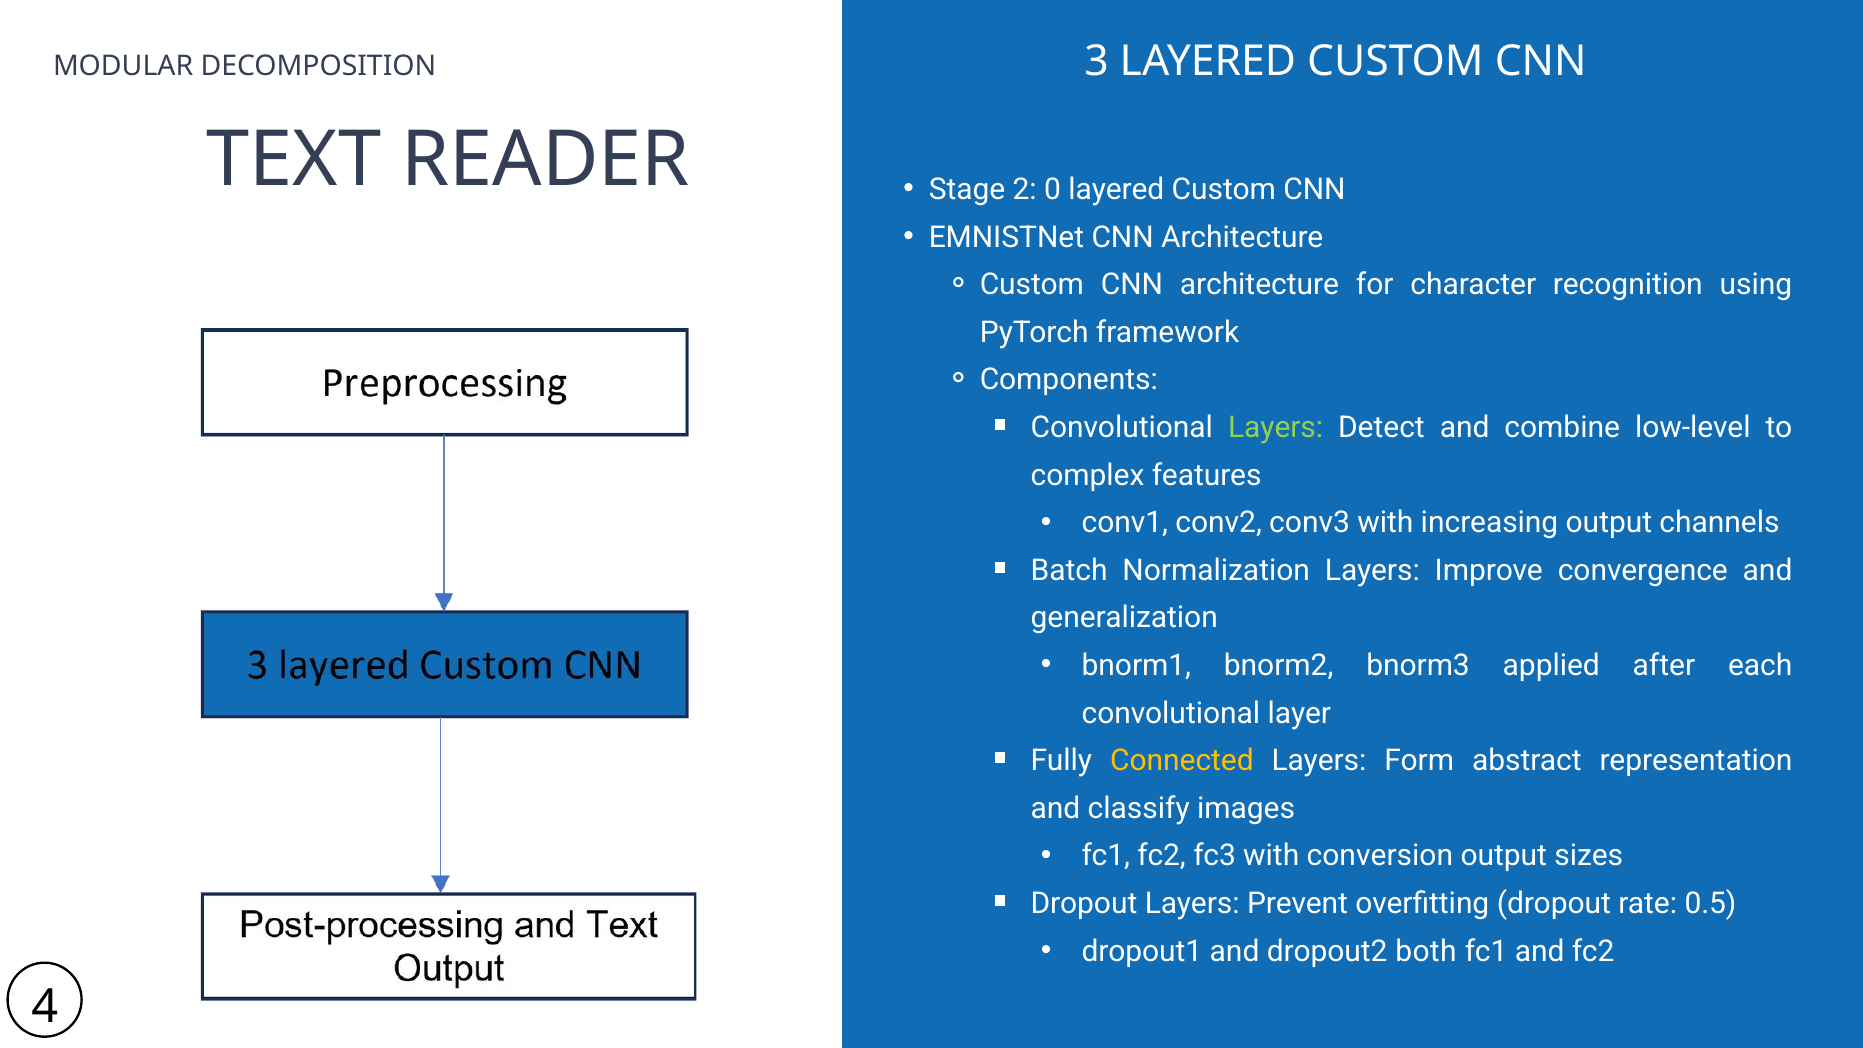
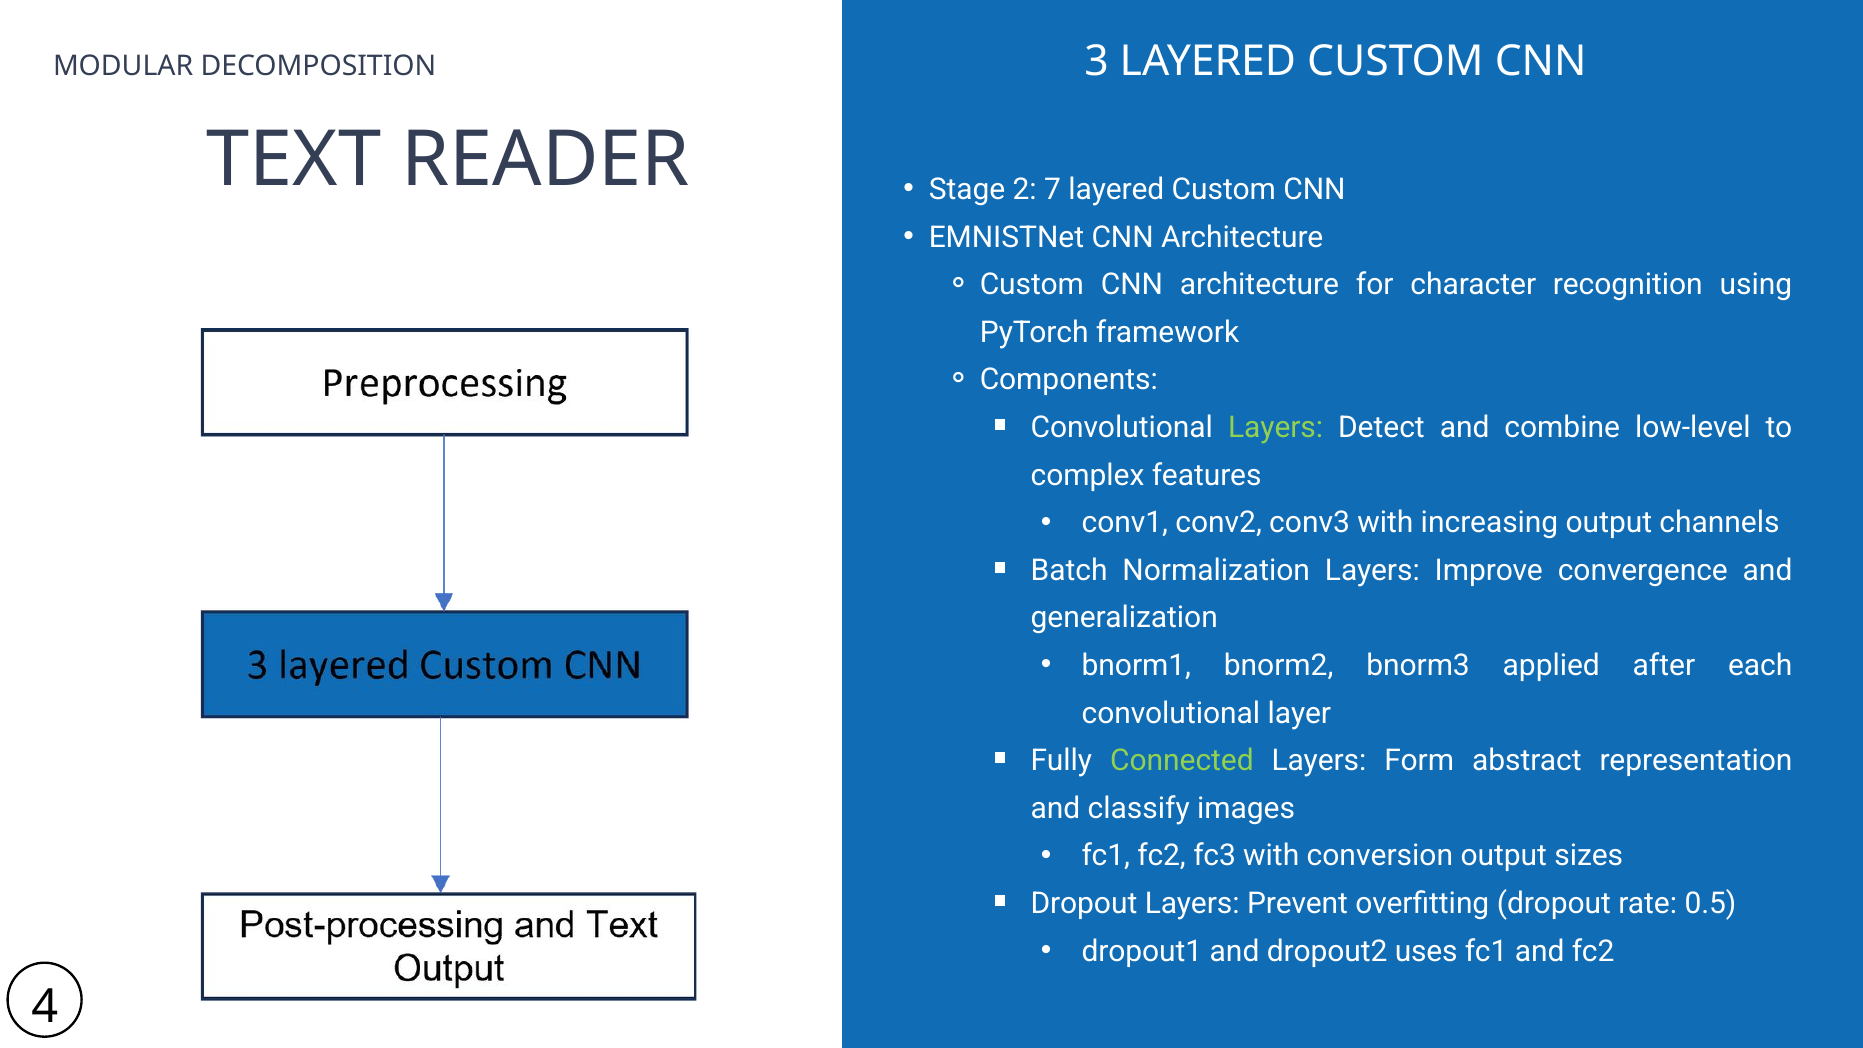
0: 0 -> 7
Connected colour: yellow -> light green
both: both -> uses
